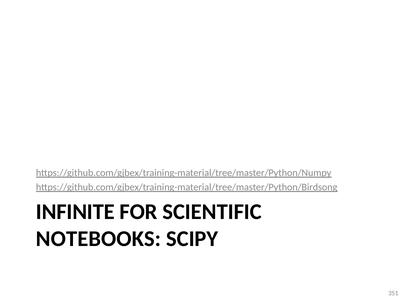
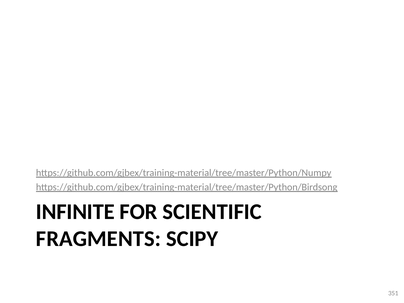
NOTEBOOKS: NOTEBOOKS -> FRAGMENTS
